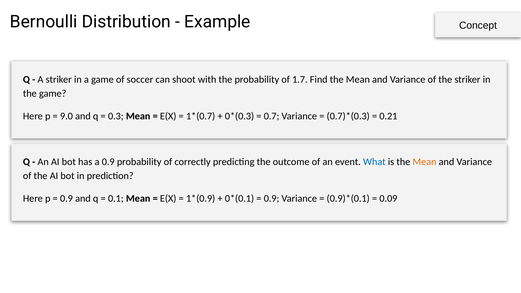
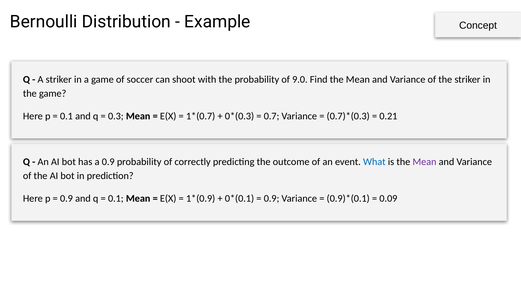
1.7: 1.7 -> 9.0
9.0 at (66, 116): 9.0 -> 0.1
Mean at (424, 162) colour: orange -> purple
